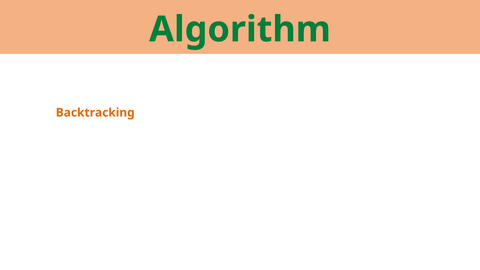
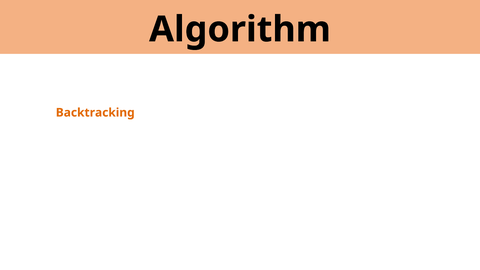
Algorithm colour: green -> black
